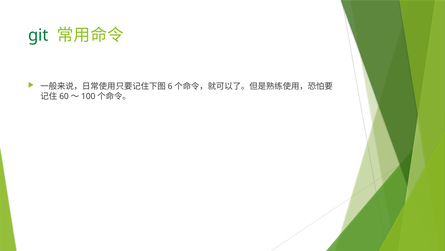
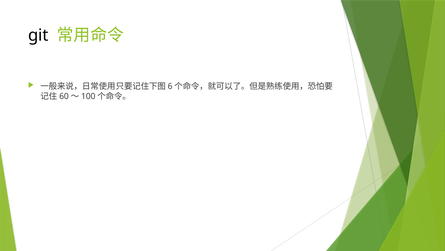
git colour: green -> black
